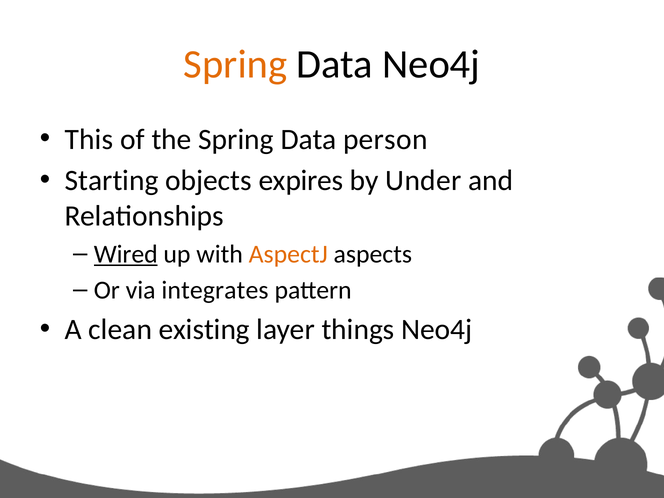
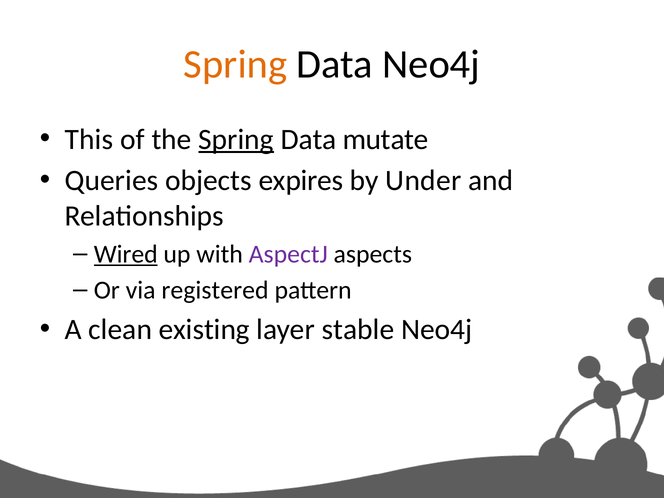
Spring at (236, 139) underline: none -> present
person: person -> mutate
Starting: Starting -> Queries
AspectJ colour: orange -> purple
integrates: integrates -> registered
things: things -> stable
